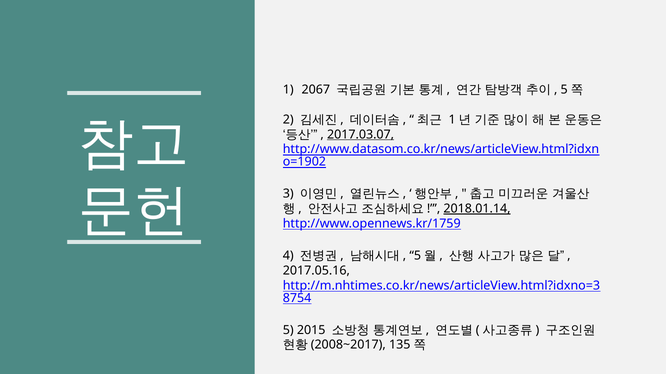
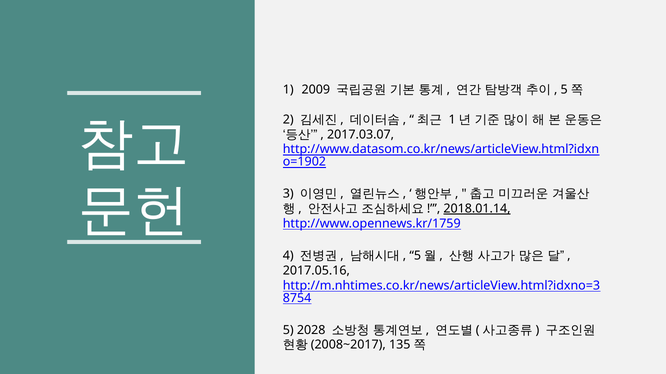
2067: 2067 -> 2009
2017.03.07 underline: present -> none
2015: 2015 -> 2028
